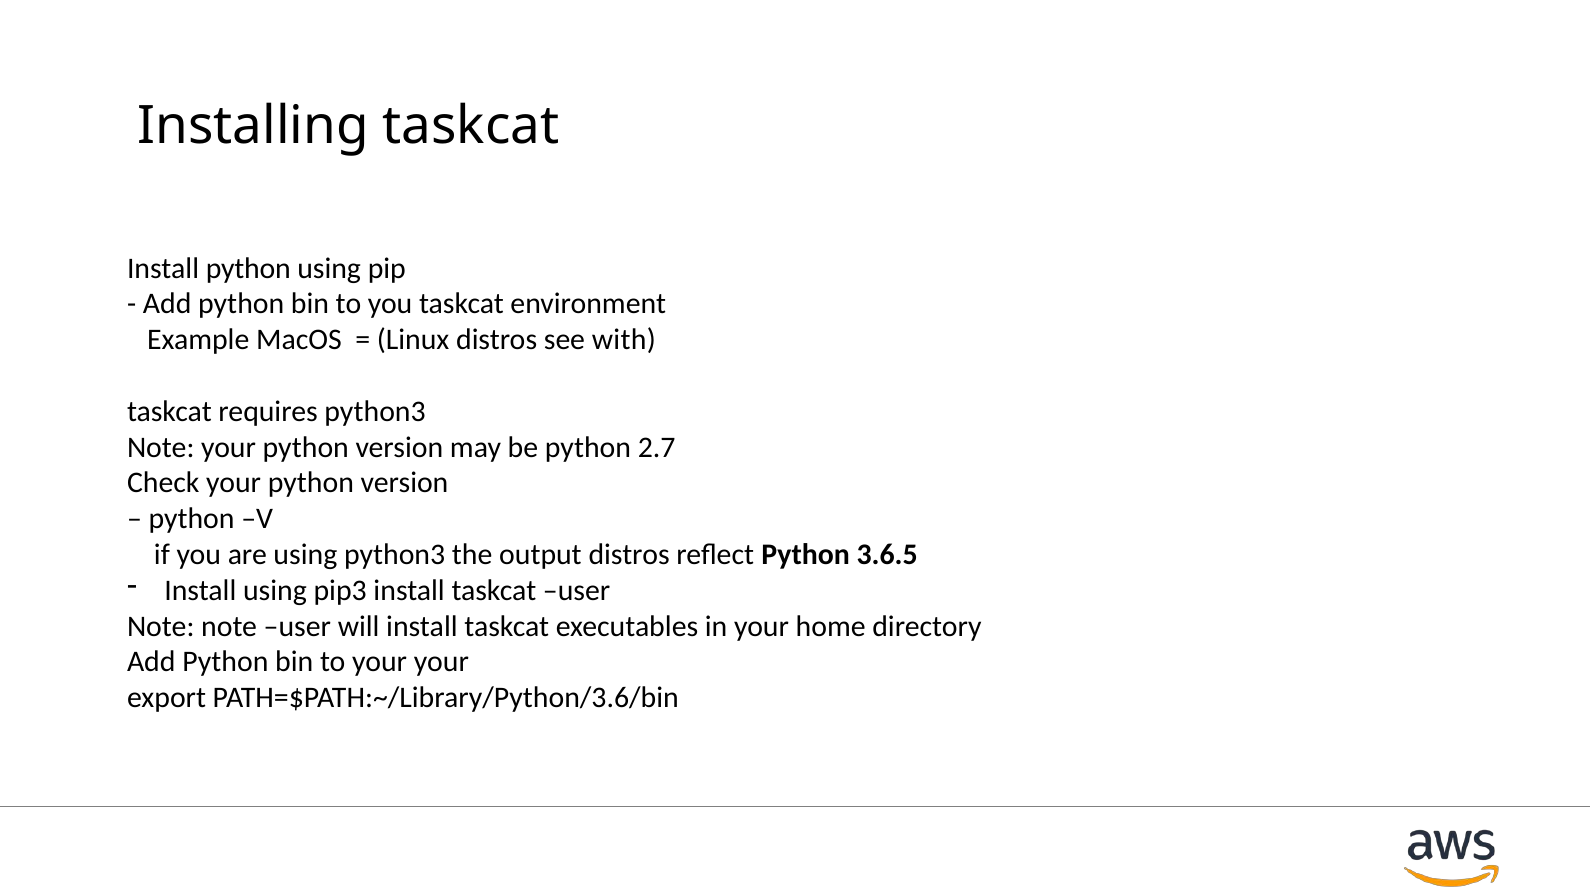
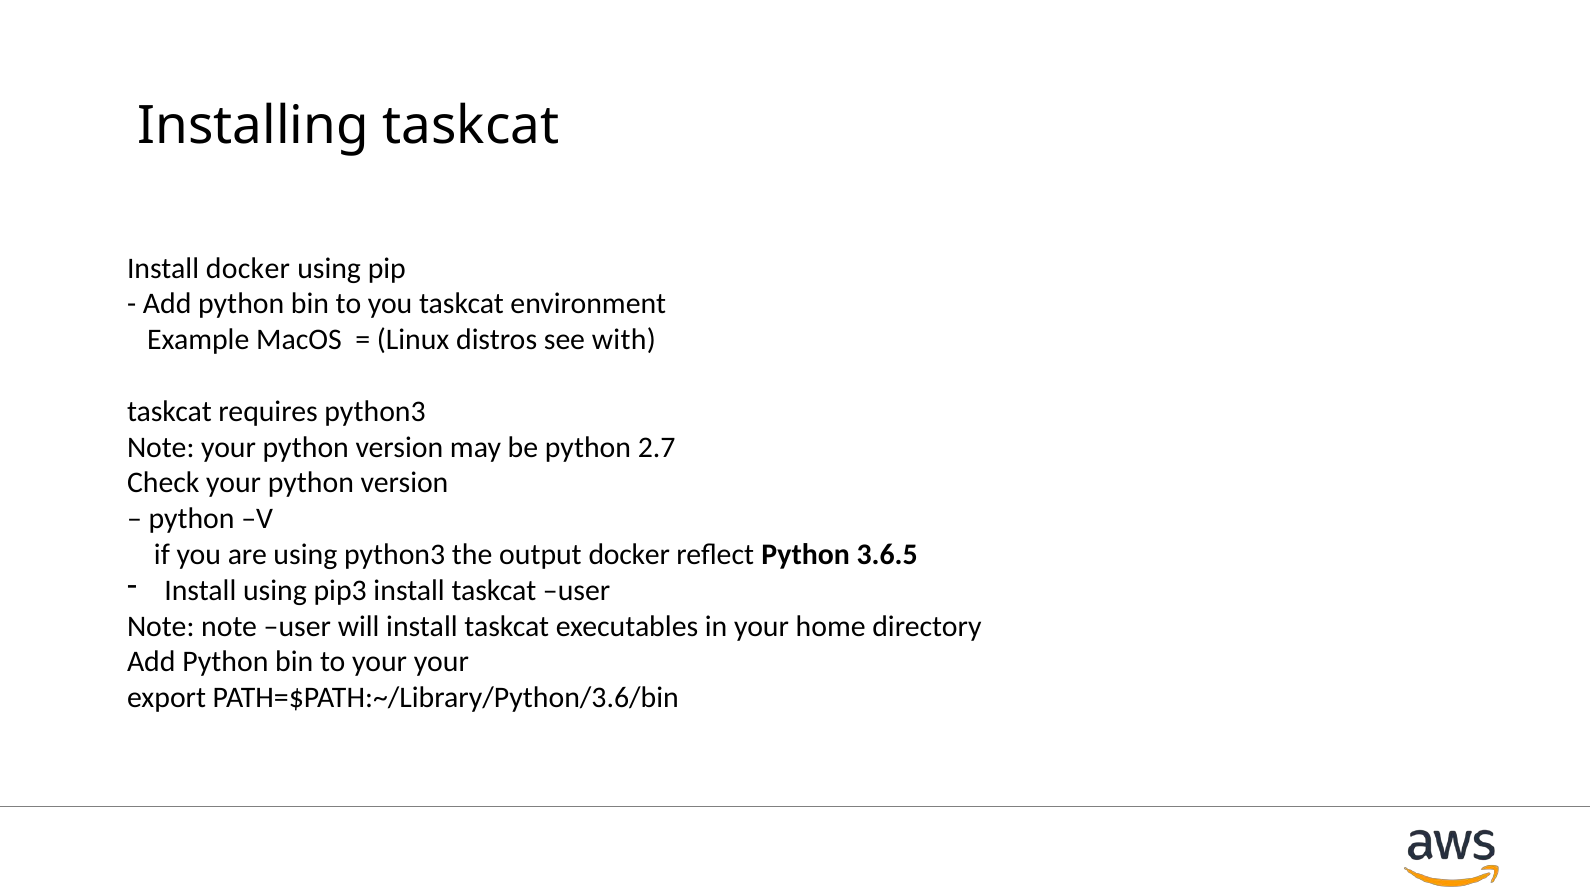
Install python: python -> docker
output distros: distros -> docker
